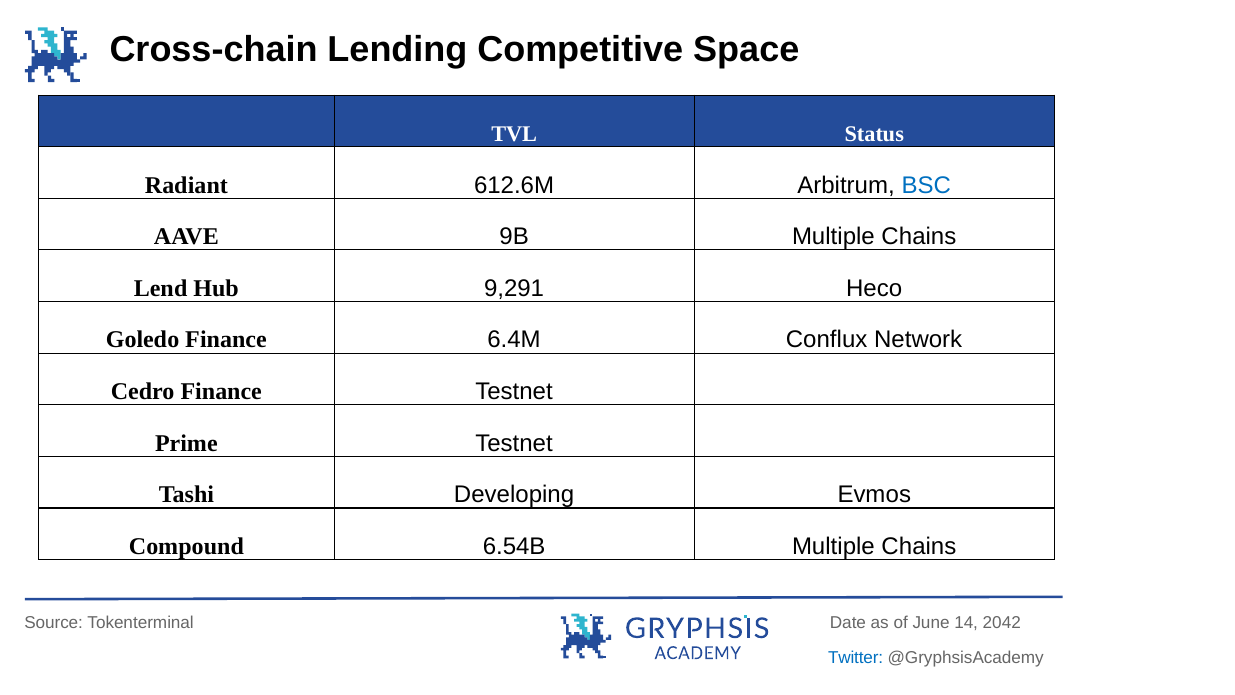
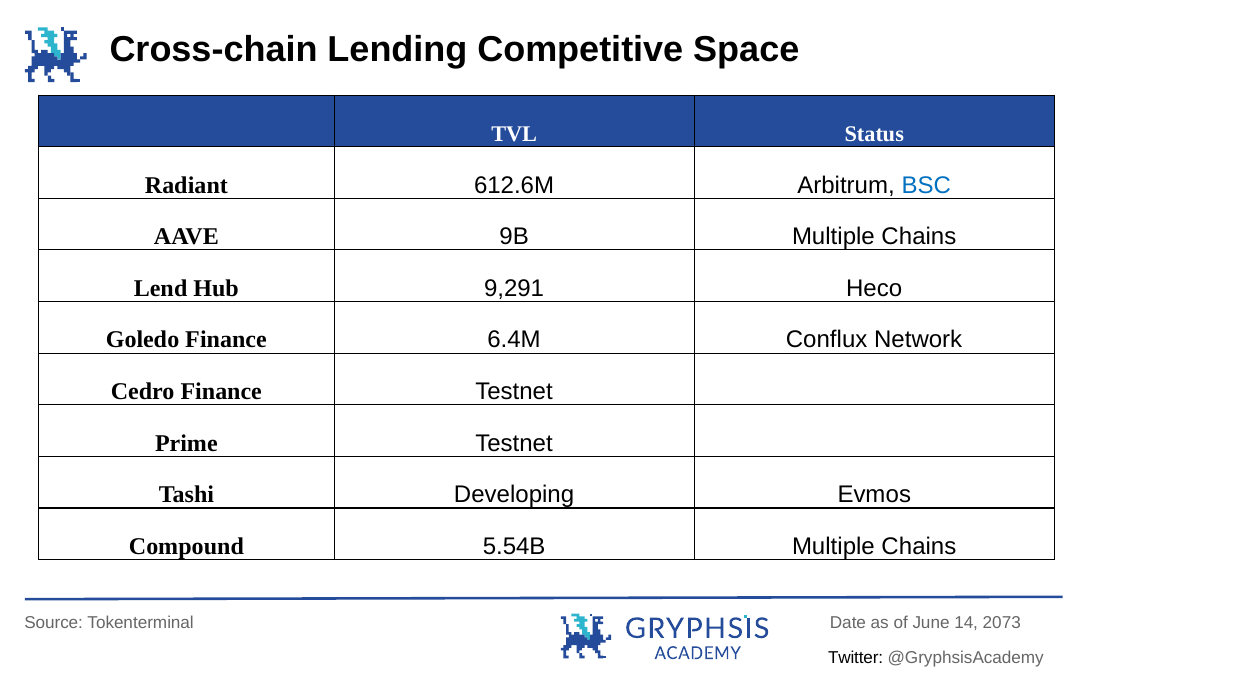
6.54B: 6.54B -> 5.54B
2042: 2042 -> 2073
Twitter colour: blue -> black
